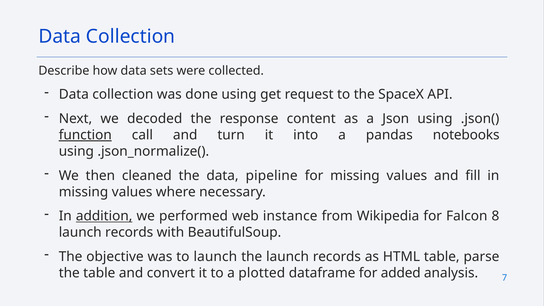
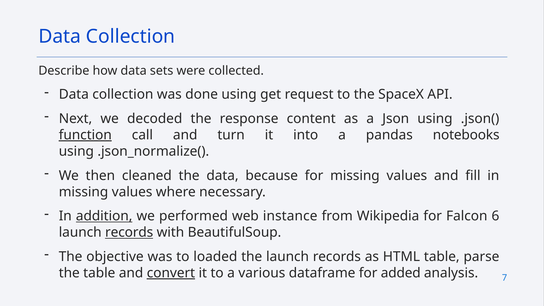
pipeline: pipeline -> because
8: 8 -> 6
records at (129, 232) underline: none -> present
to launch: launch -> loaded
convert underline: none -> present
plotted: plotted -> various
